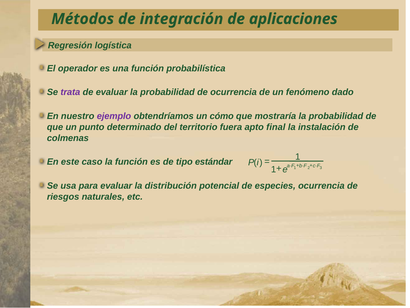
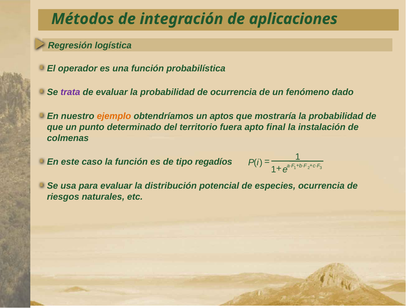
ejemplo colour: purple -> orange
cómo: cómo -> aptos
estándar: estándar -> regadíos
